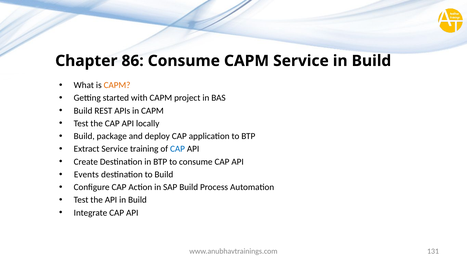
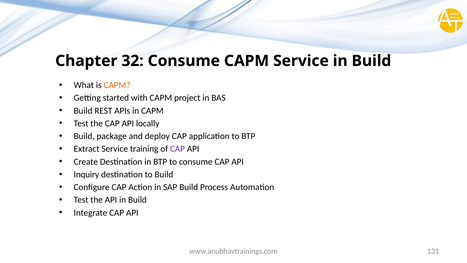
86: 86 -> 32
CAP at (177, 149) colour: blue -> purple
Events: Events -> Inquiry
